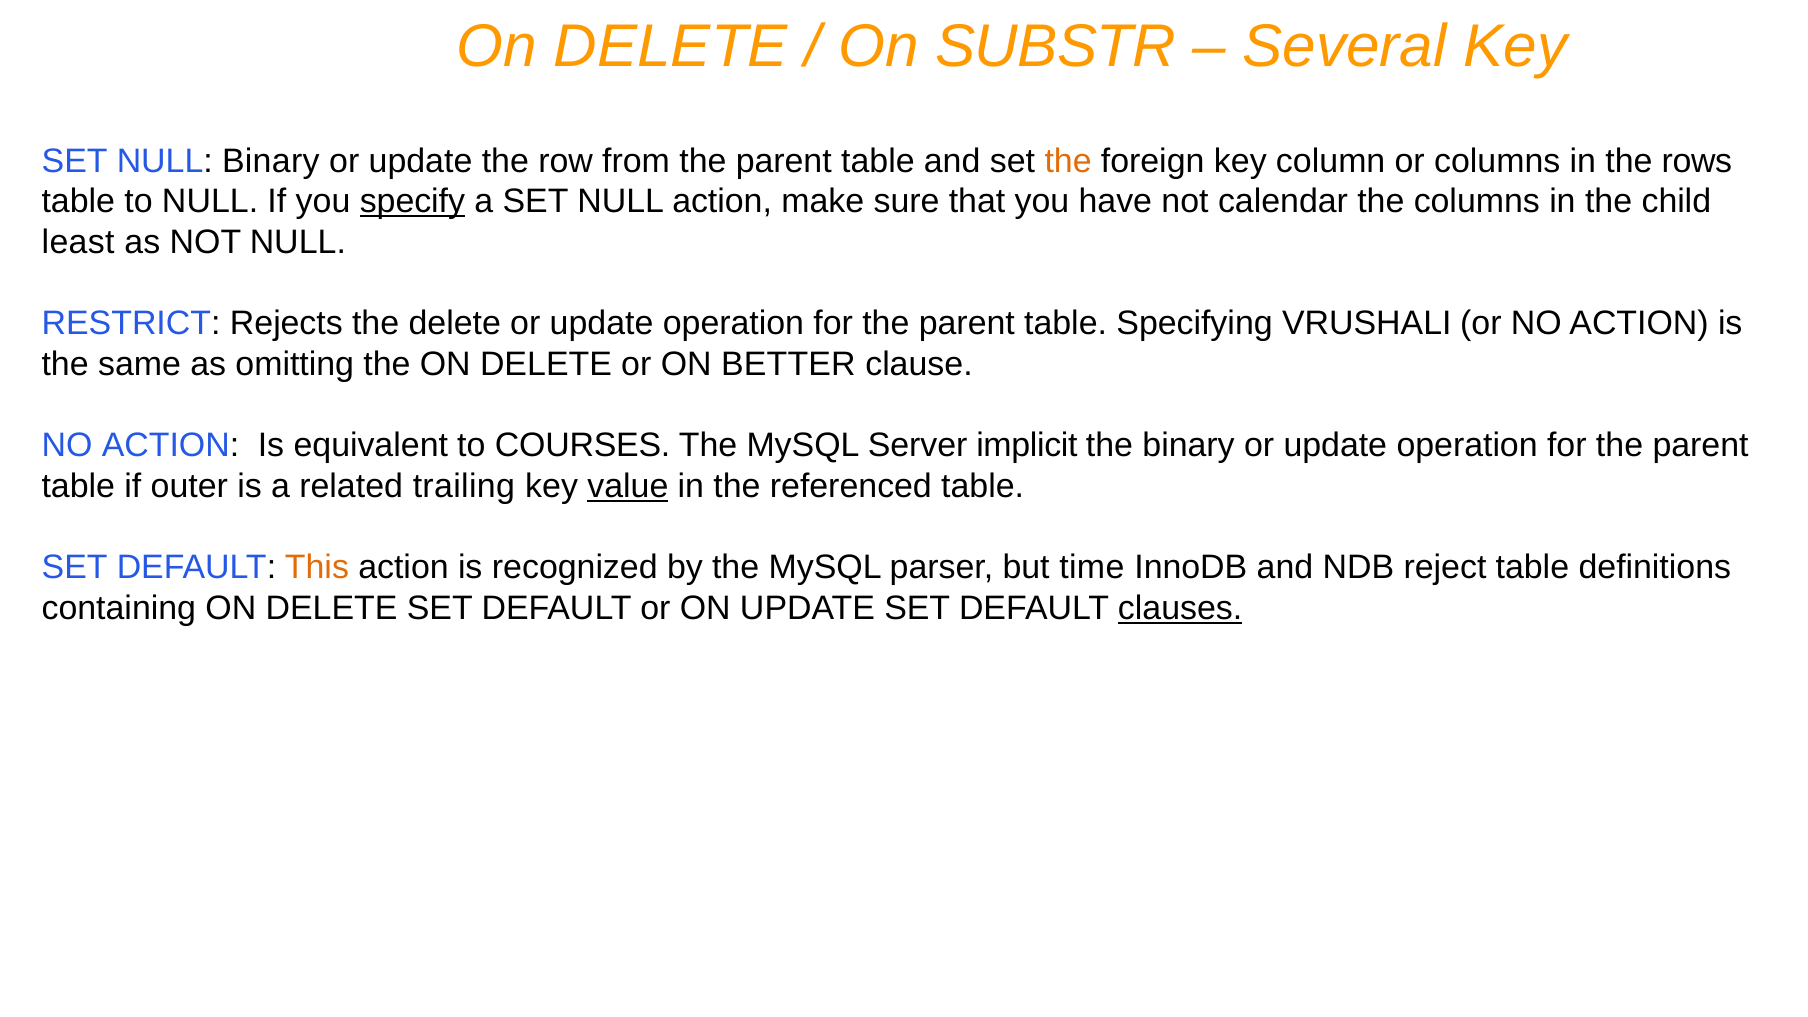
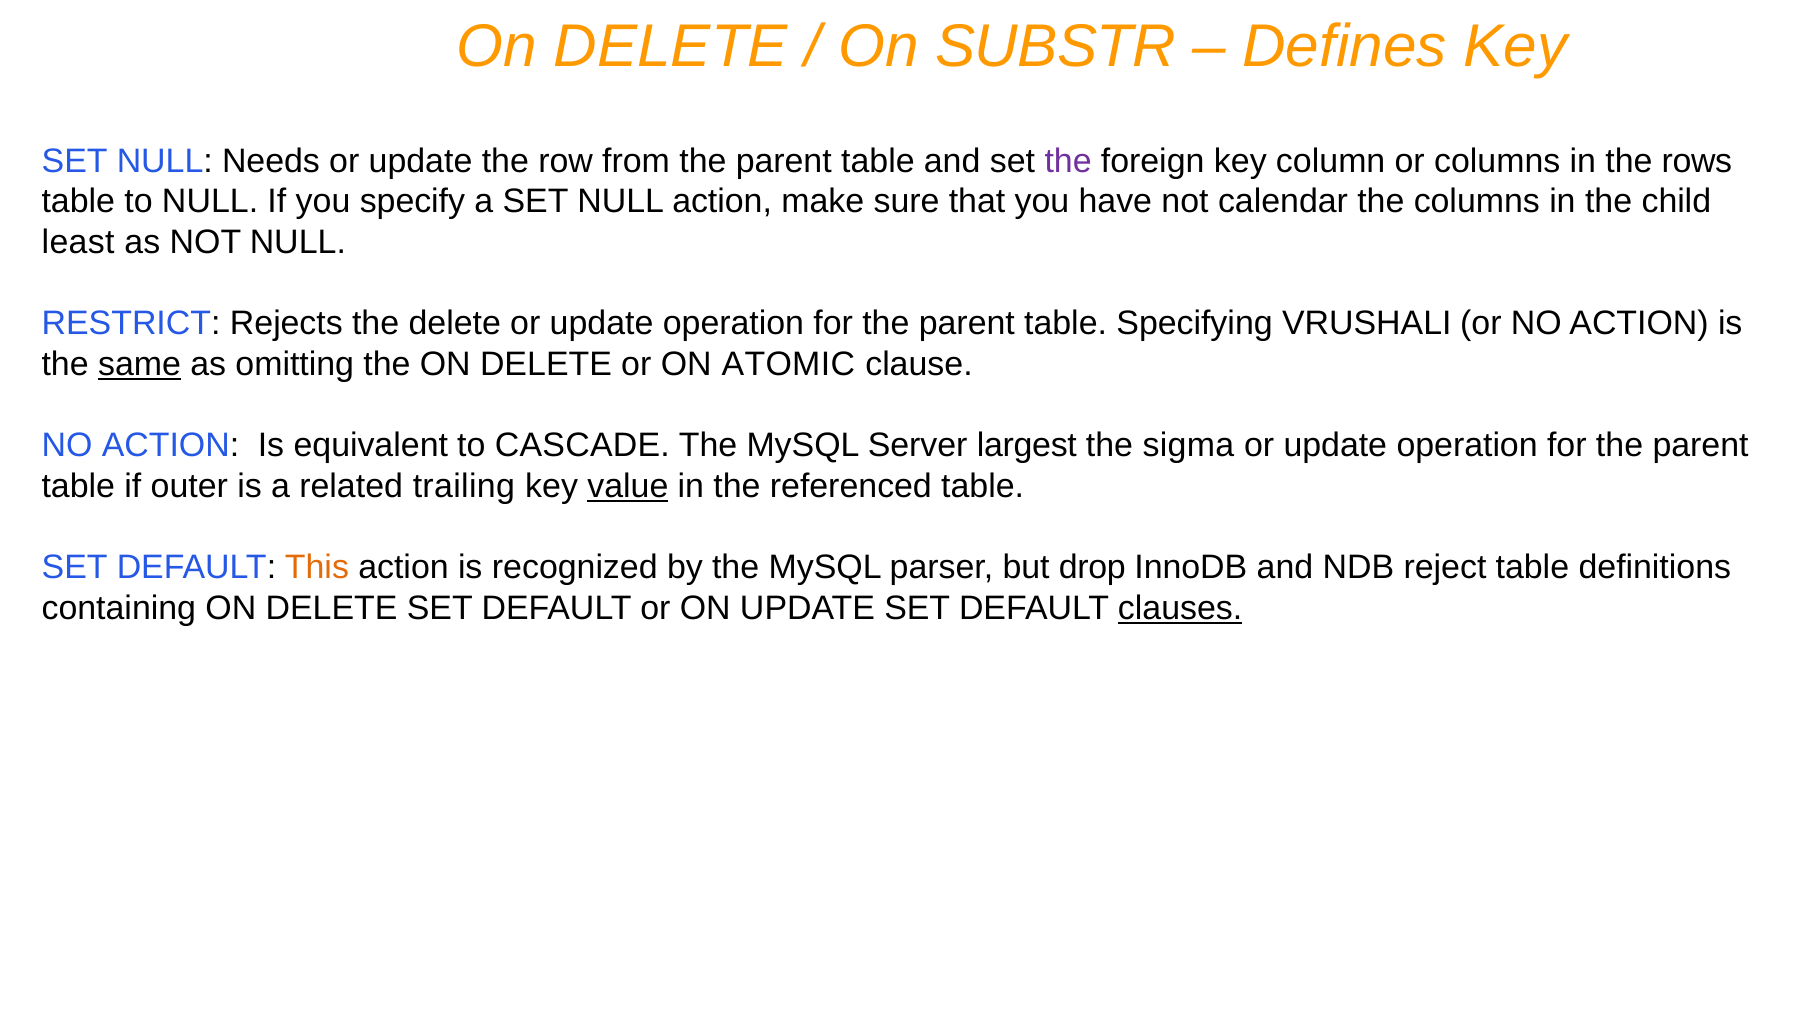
Several: Several -> Defines
NULL Binary: Binary -> Needs
the at (1068, 161) colour: orange -> purple
specify underline: present -> none
same underline: none -> present
BETTER: BETTER -> ATOMIC
COURSES: COURSES -> CASCADE
implicit: implicit -> largest
the binary: binary -> sigma
time: time -> drop
